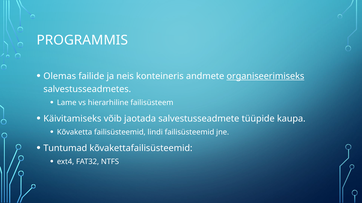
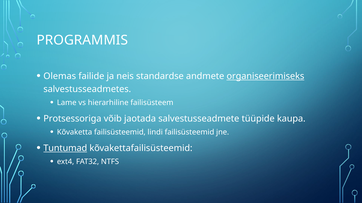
konteineris: konteineris -> standardse
Käivitamiseks: Käivitamiseks -> Protsessoriga
Tuntumad underline: none -> present
